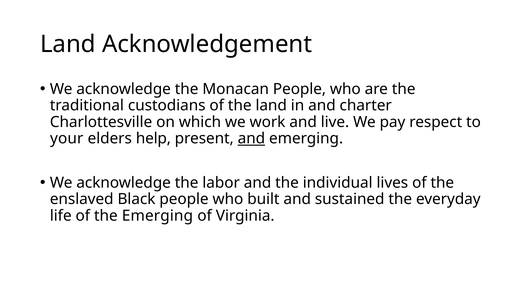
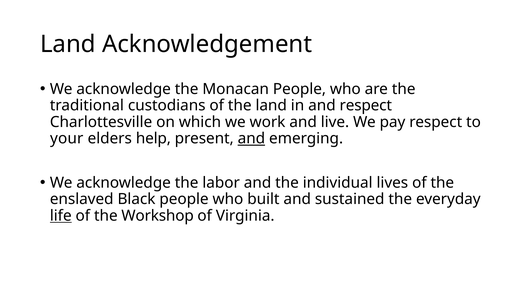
and charter: charter -> respect
life underline: none -> present
the Emerging: Emerging -> Workshop
